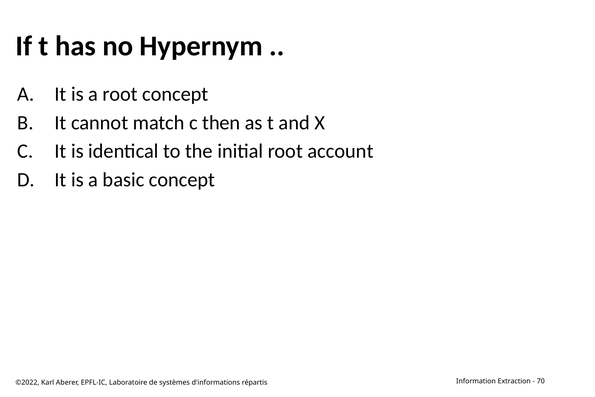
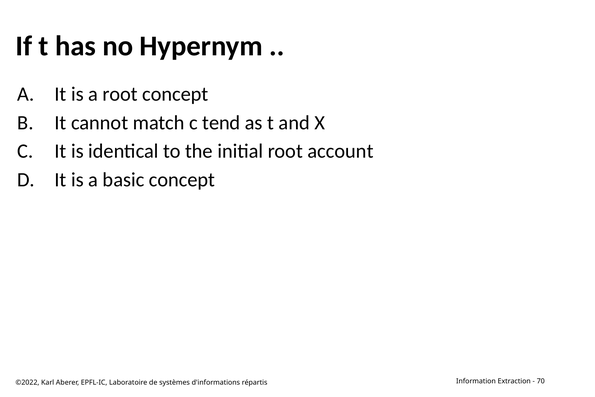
then: then -> tend
